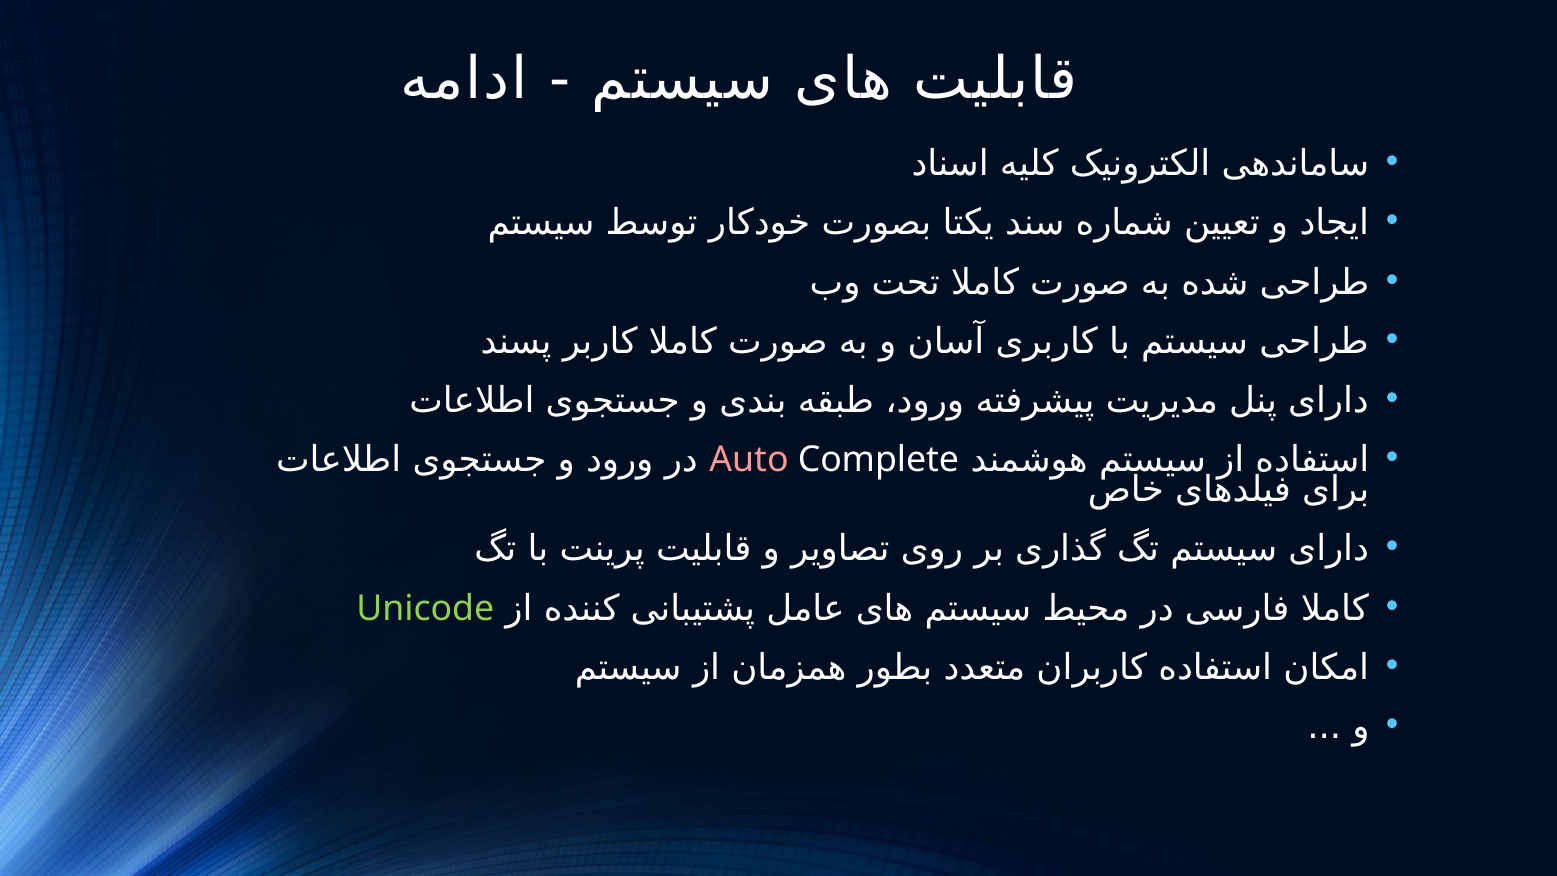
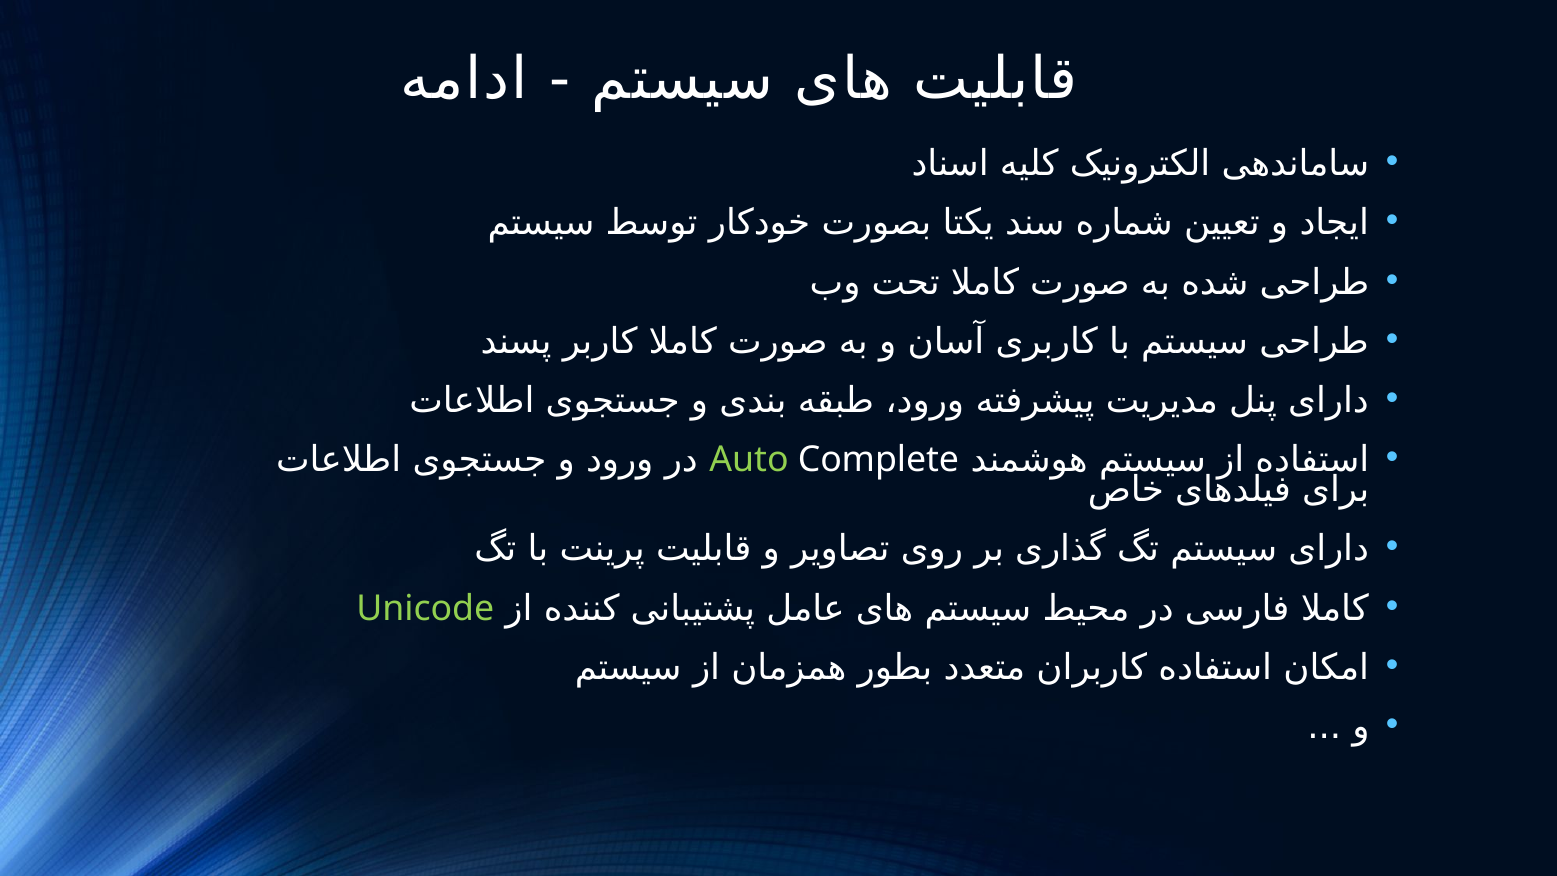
Auto colour: pink -> light green
